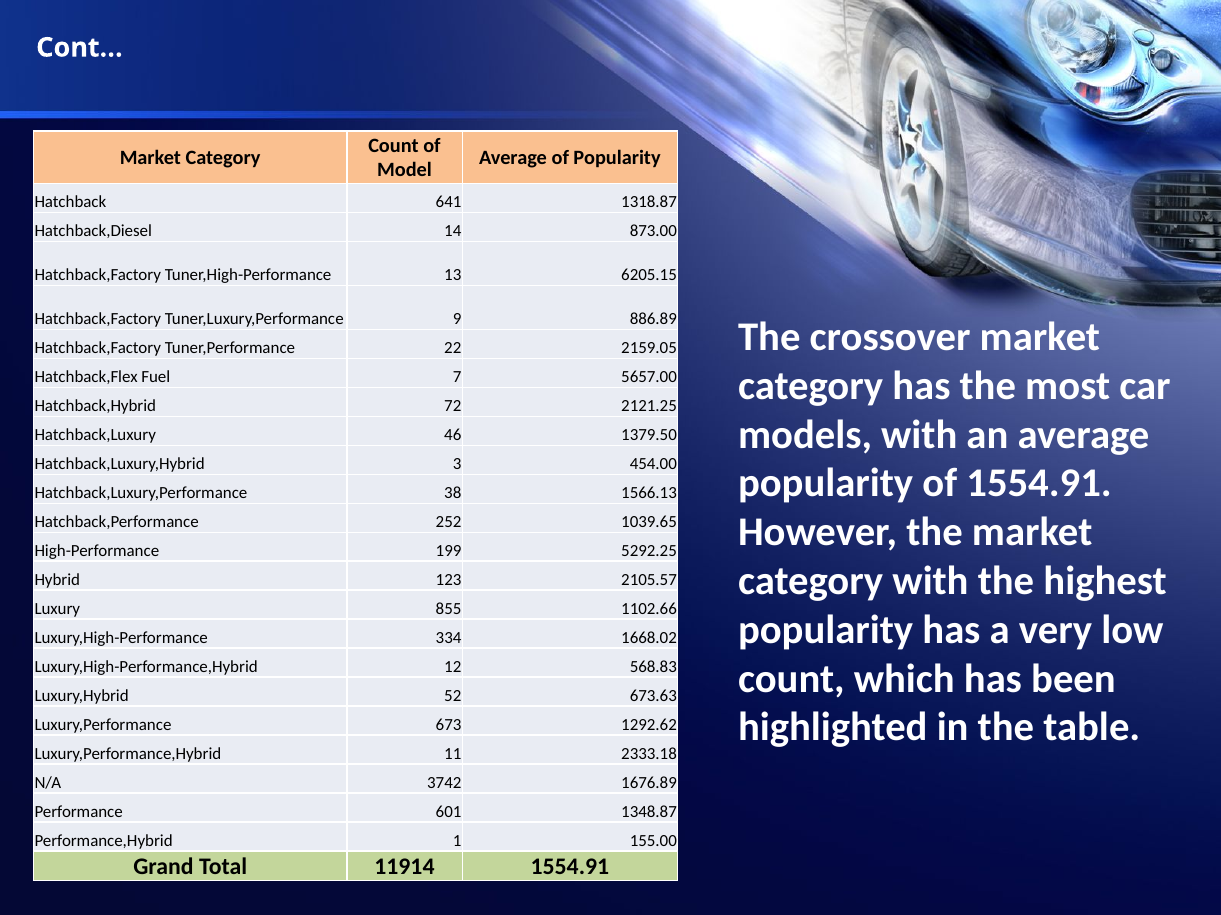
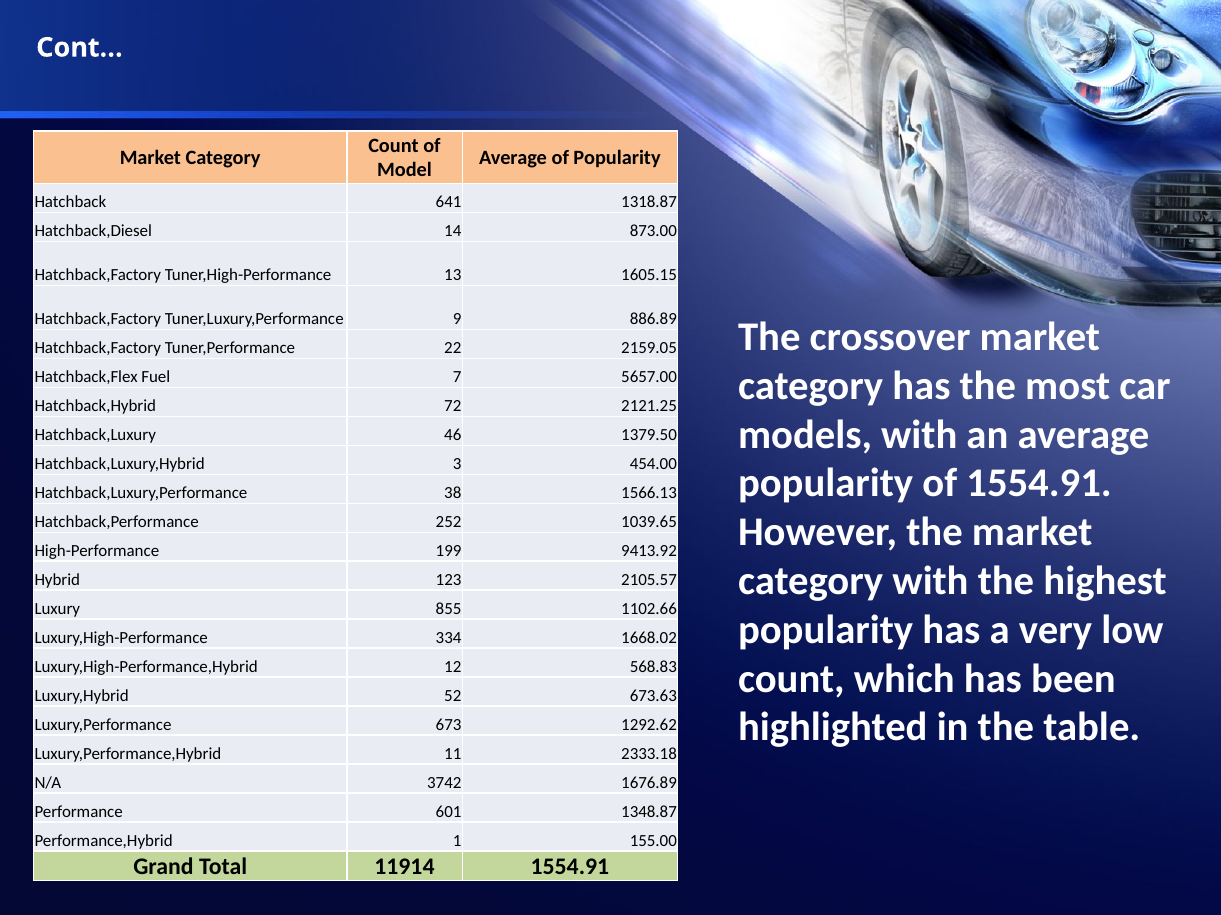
6205.15: 6205.15 -> 1605.15
5292.25: 5292.25 -> 9413.92
